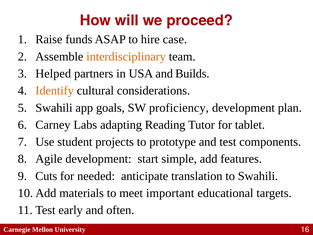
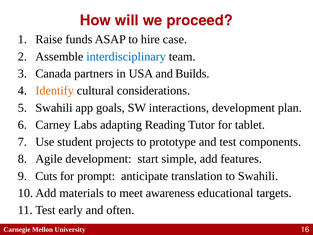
interdisciplinary colour: orange -> blue
Helped: Helped -> Canada
proficiency: proficiency -> interactions
needed: needed -> prompt
important: important -> awareness
